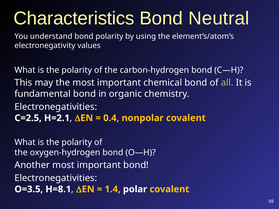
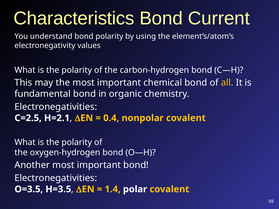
Neutral: Neutral -> Current
all colour: light green -> yellow
H=8.1: H=8.1 -> H=3.5
